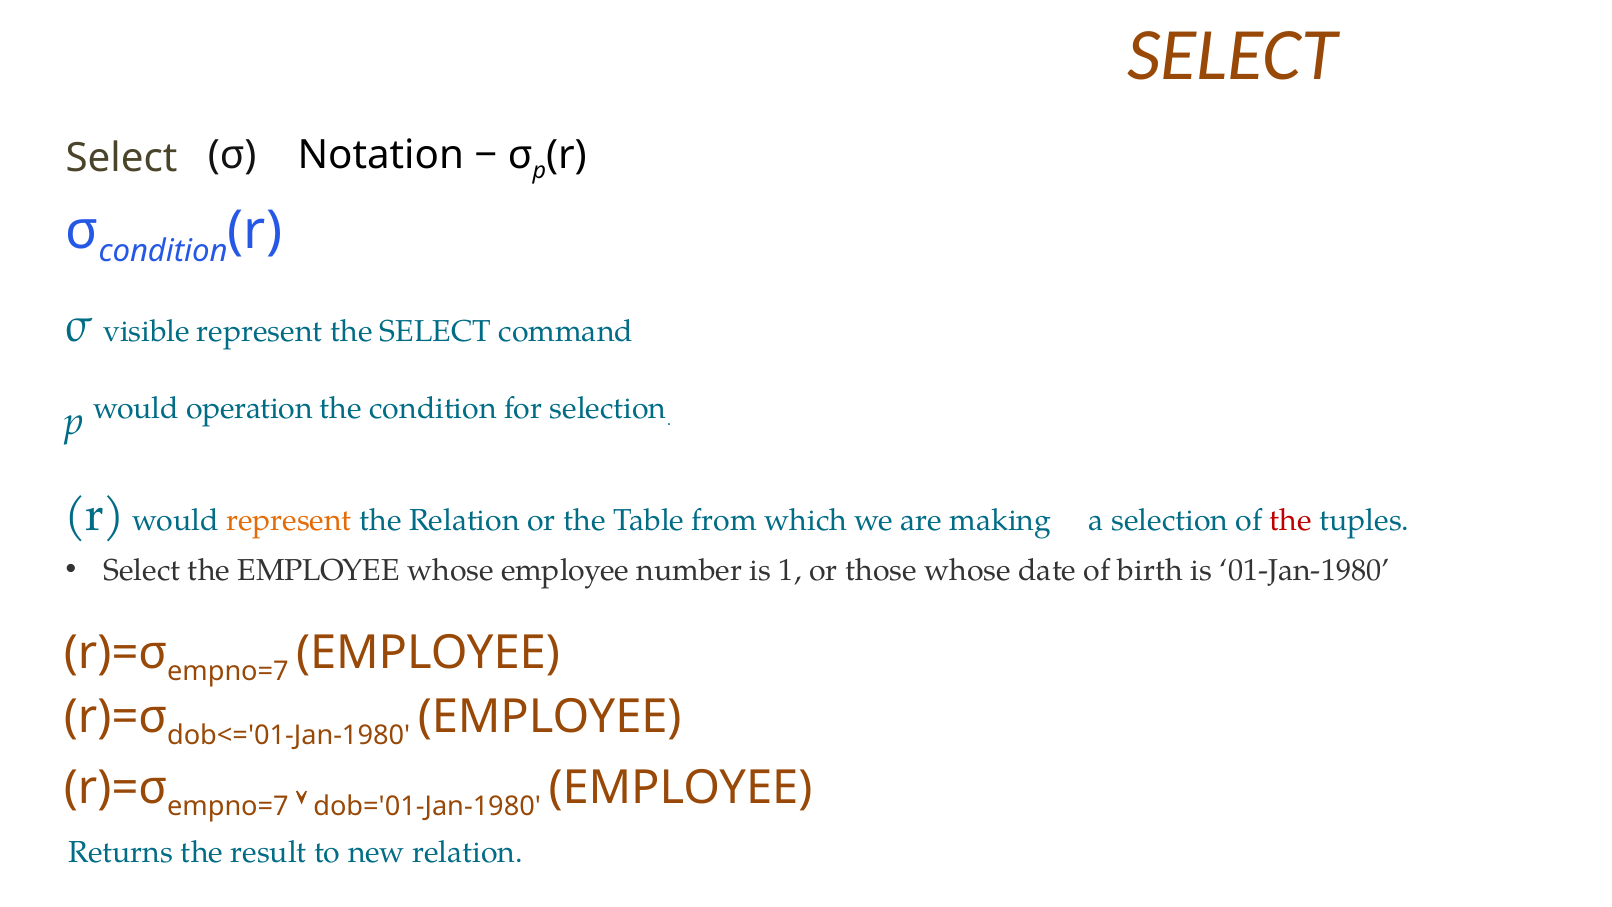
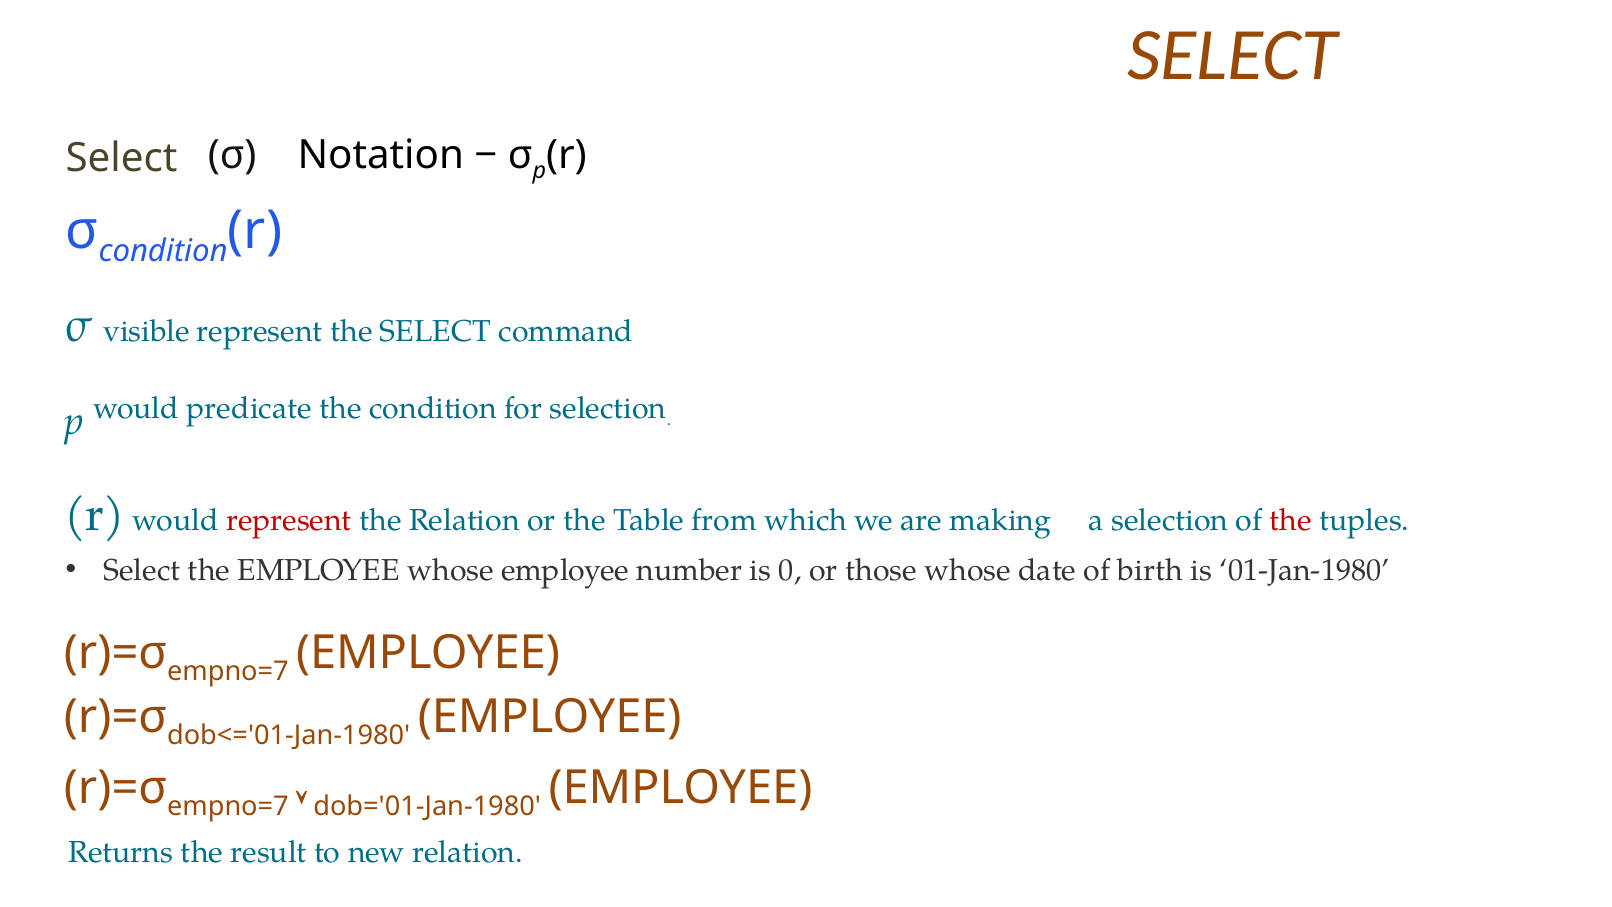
operation: operation -> predicate
represent at (289, 521) colour: orange -> red
1: 1 -> 0
